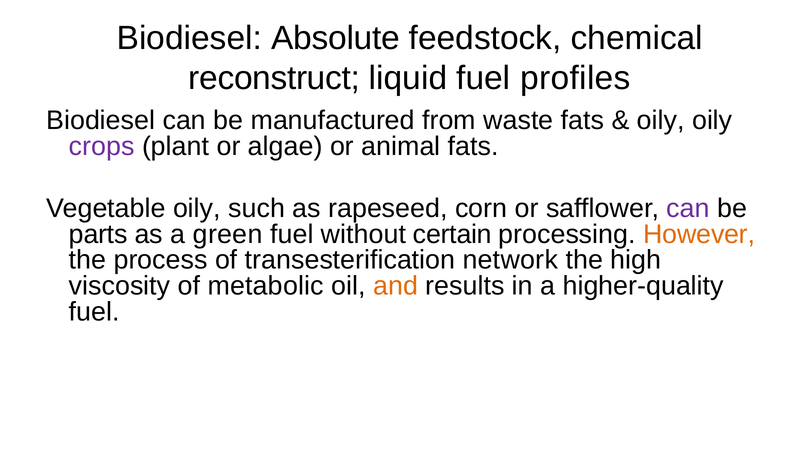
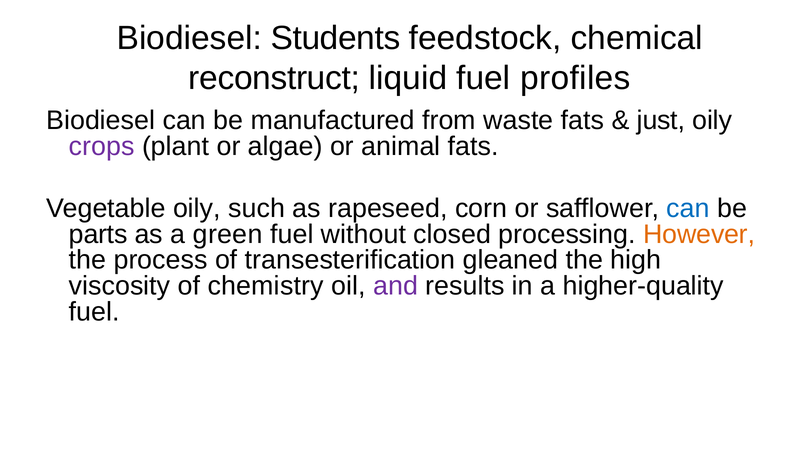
Absolute: Absolute -> Students
oily at (661, 120): oily -> just
can at (688, 208) colour: purple -> blue
certain: certain -> closed
network: network -> gleaned
metabolic: metabolic -> chemistry
and colour: orange -> purple
